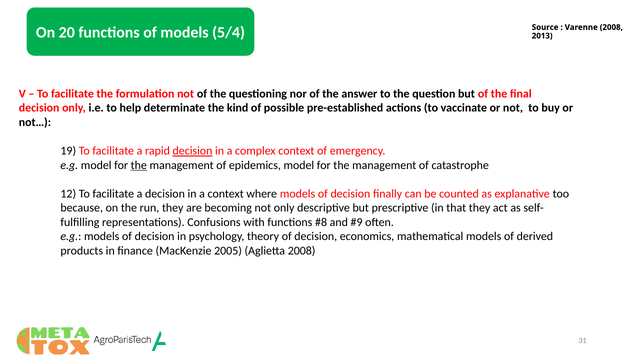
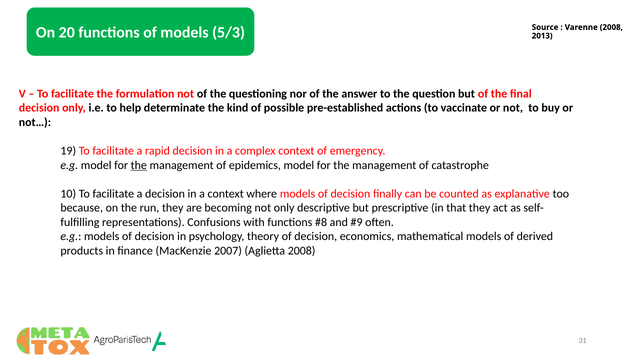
5/4: 5/4 -> 5/3
decision at (192, 151) underline: present -> none
12: 12 -> 10
2005: 2005 -> 2007
